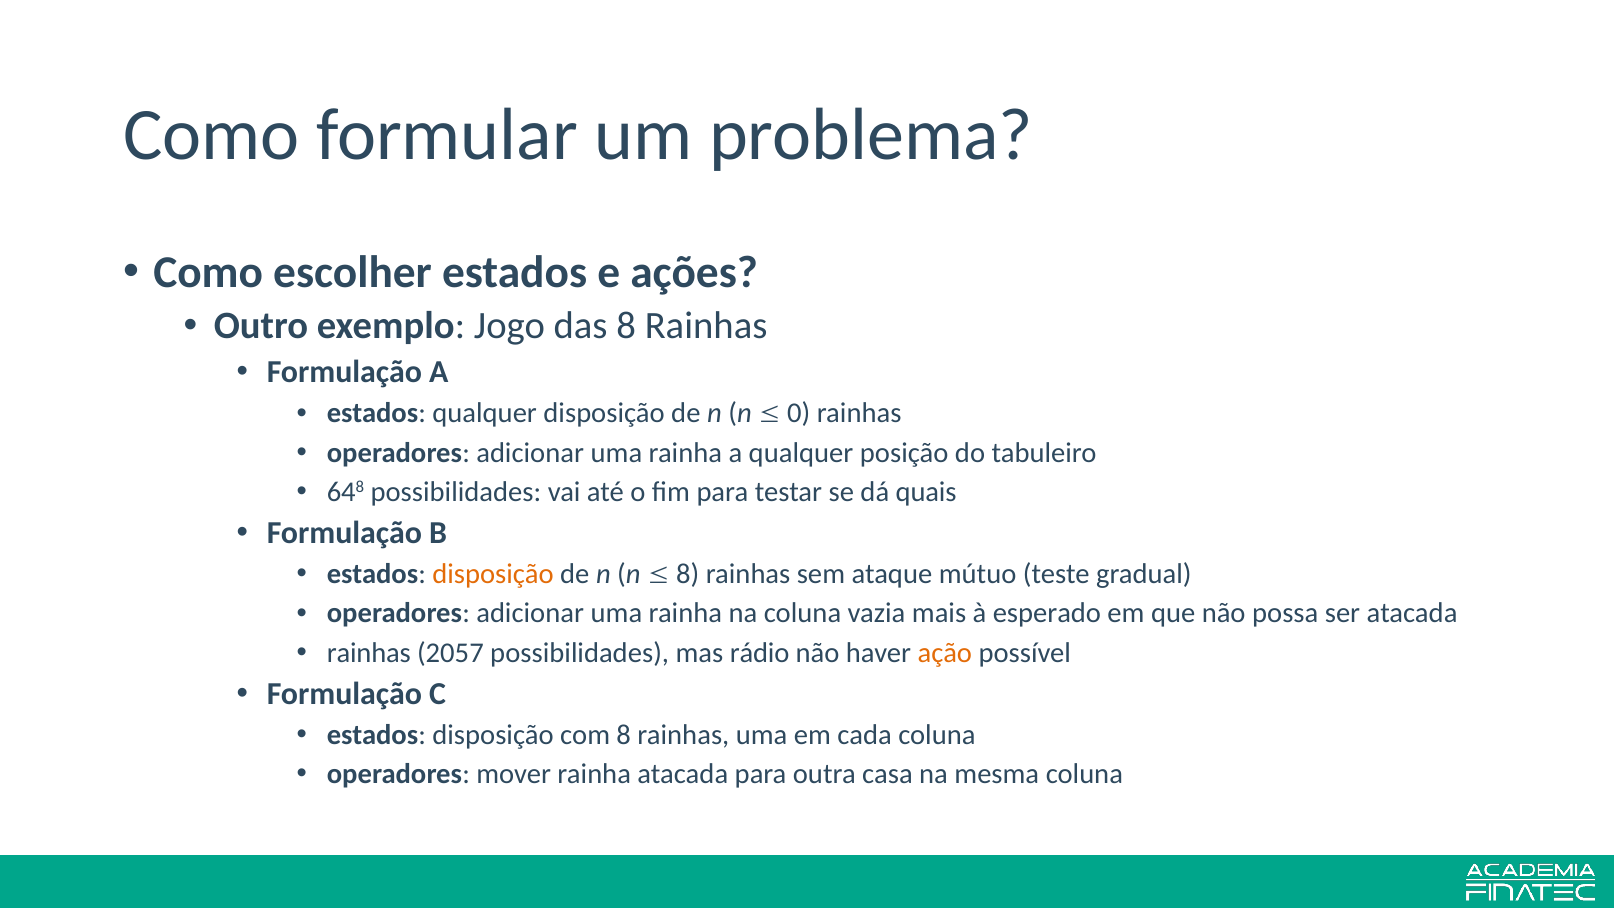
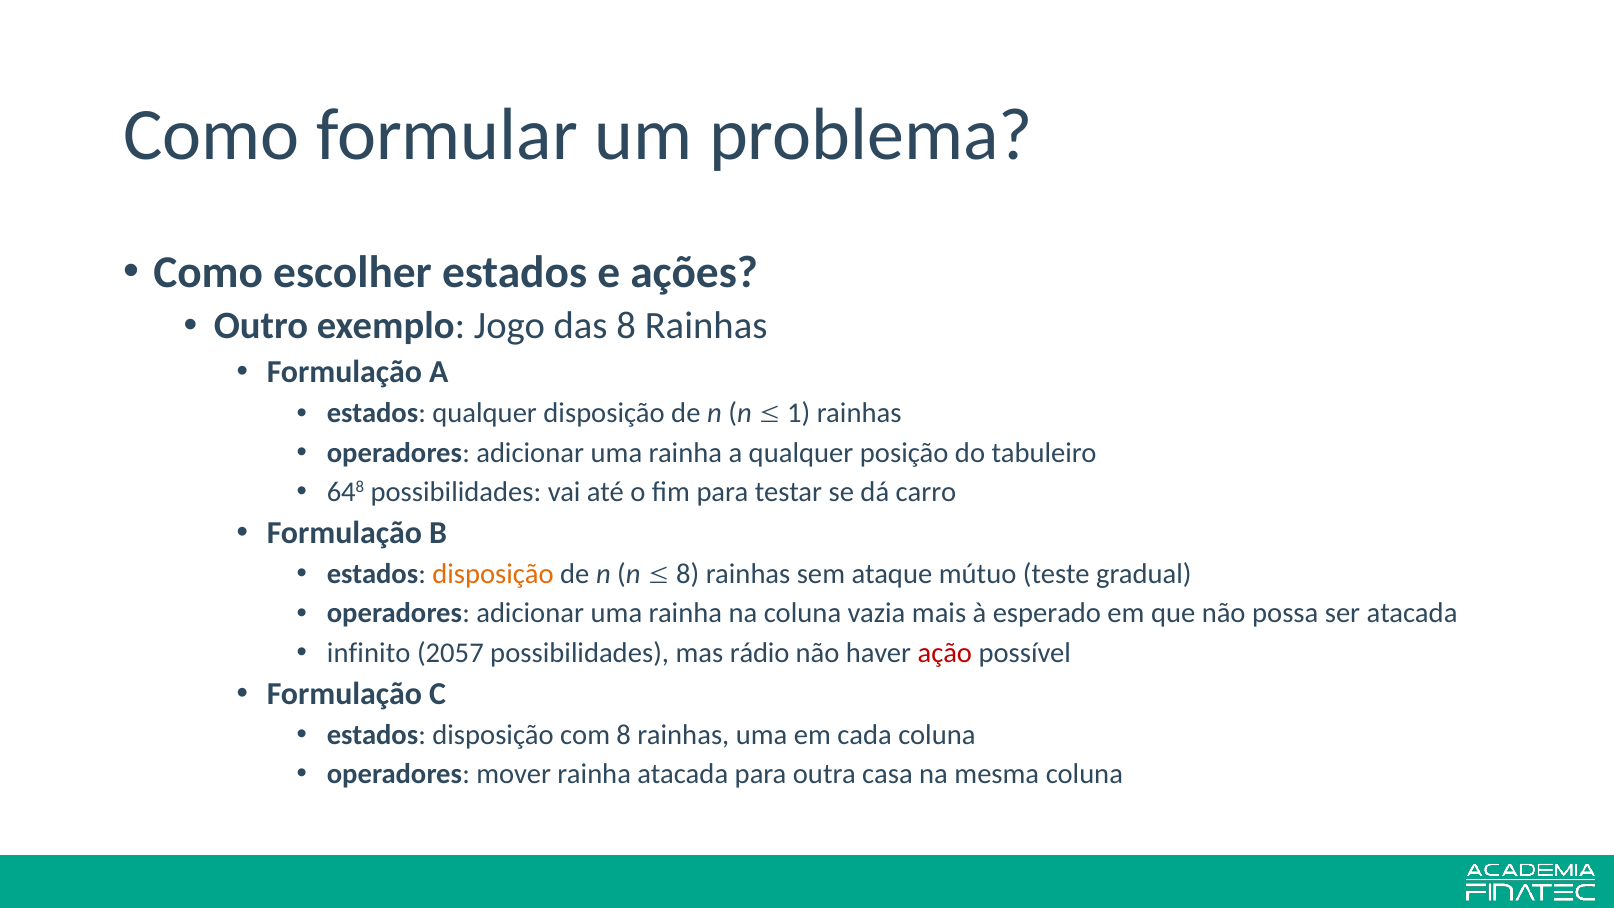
0: 0 -> 1
quais: quais -> carro
rainhas at (369, 653): rainhas -> infinito
ação colour: orange -> red
